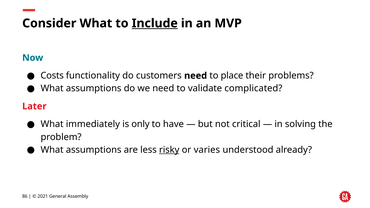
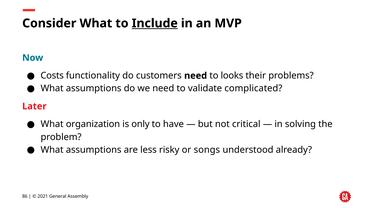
place: place -> looks
immediately: immediately -> organization
risky underline: present -> none
varies: varies -> songs
